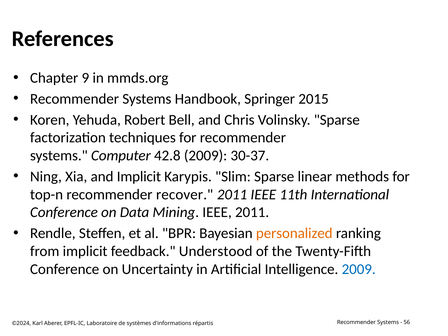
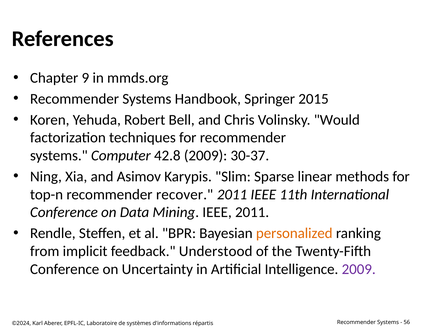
Volinsky Sparse: Sparse -> Would
and Implicit: Implicit -> Asimov
2009 at (359, 269) colour: blue -> purple
